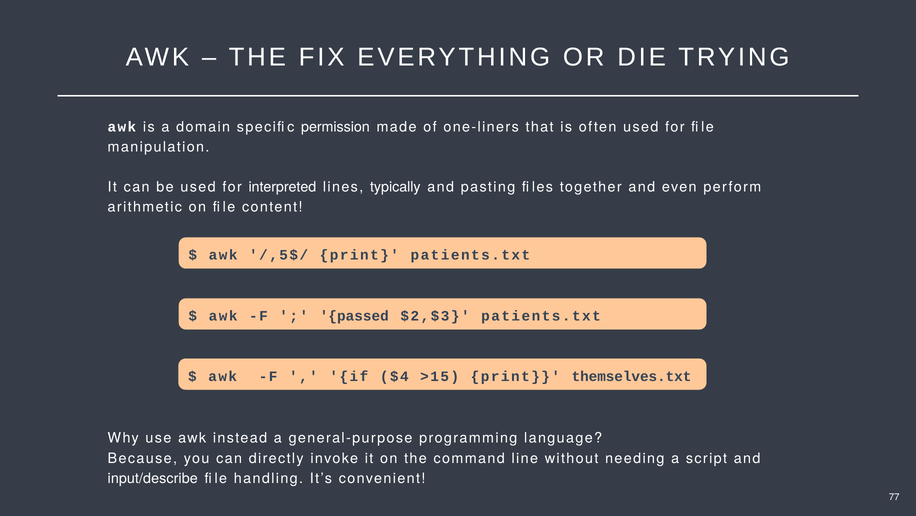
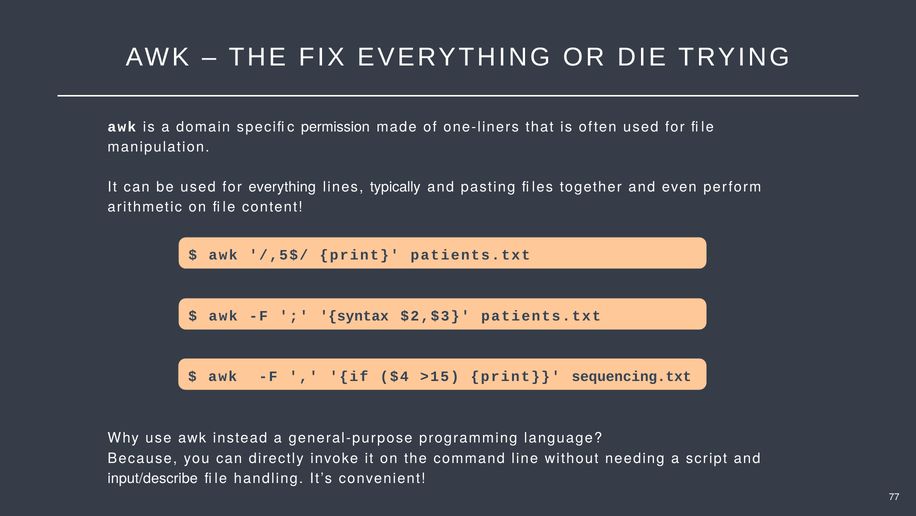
for interpreted: interpreted -> everything
passed: passed -> syntax
themselves.txt: themselves.txt -> sequencing.txt
